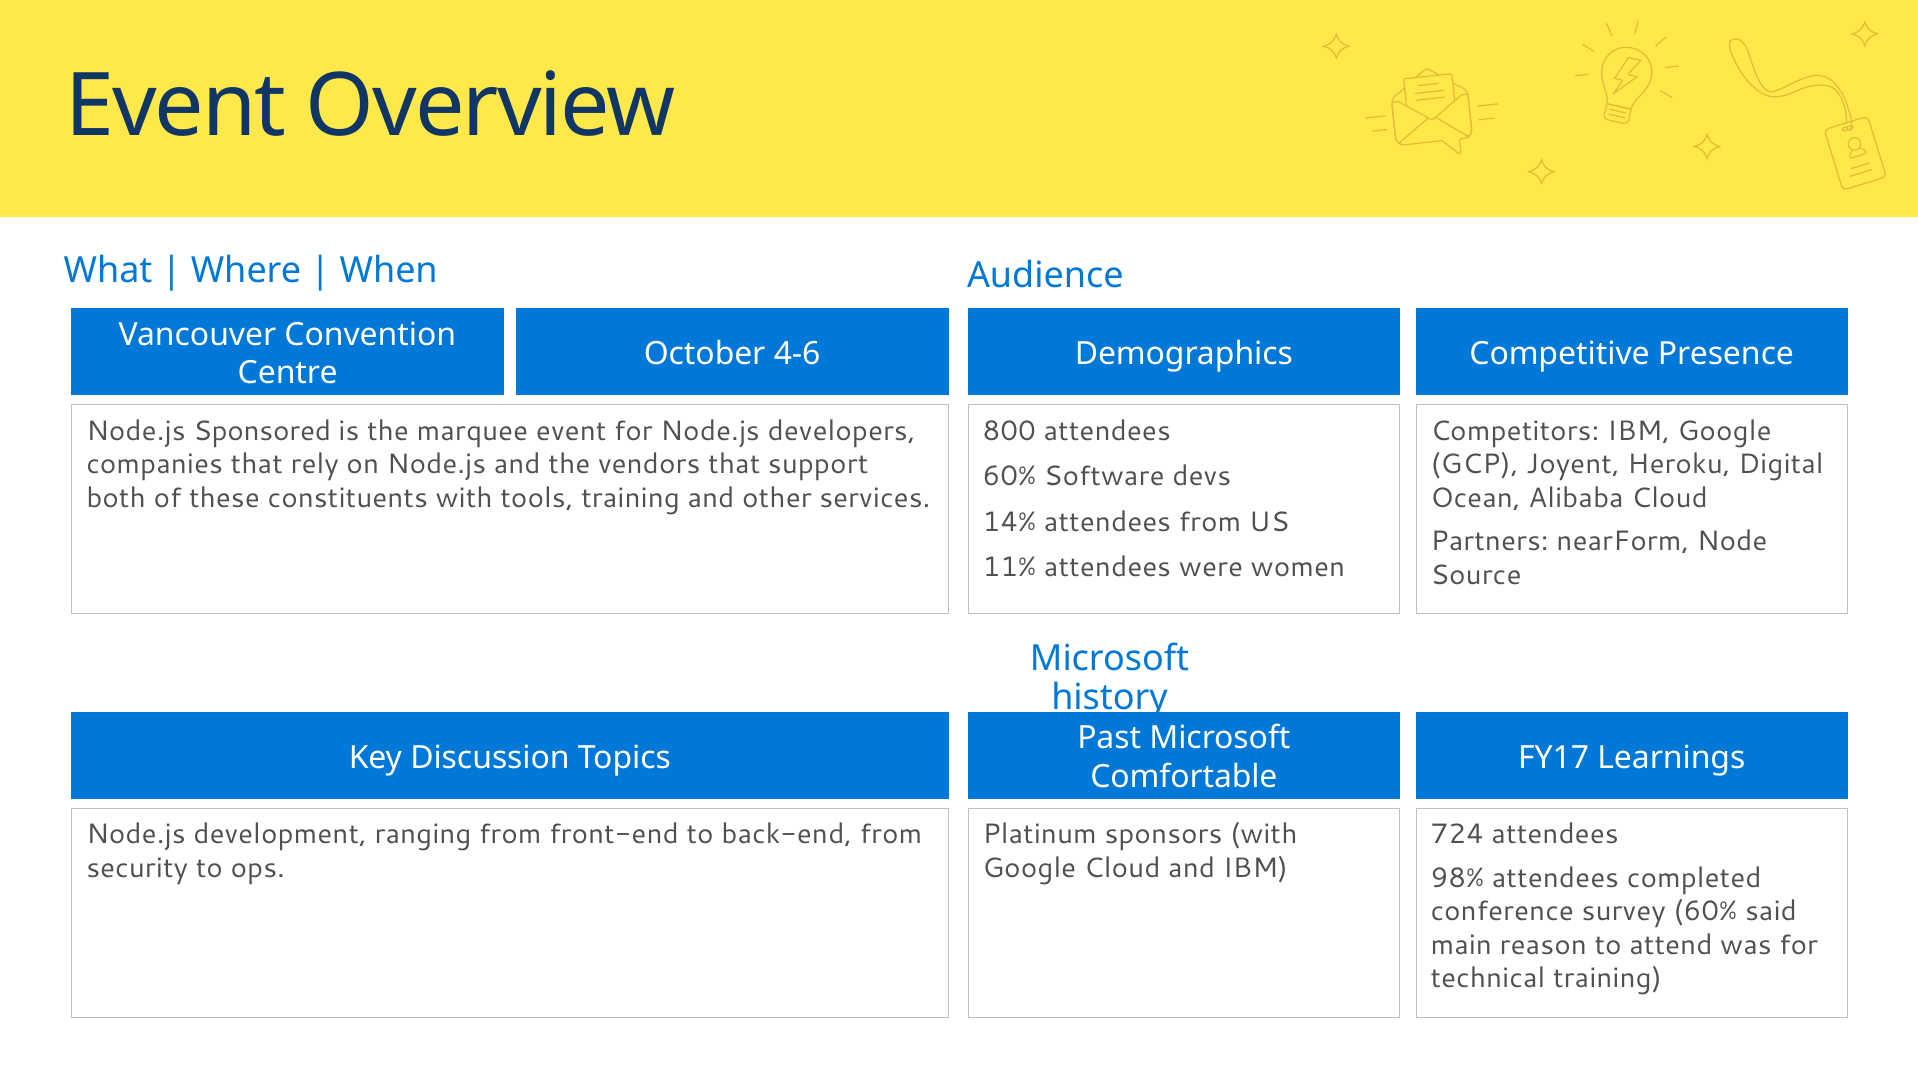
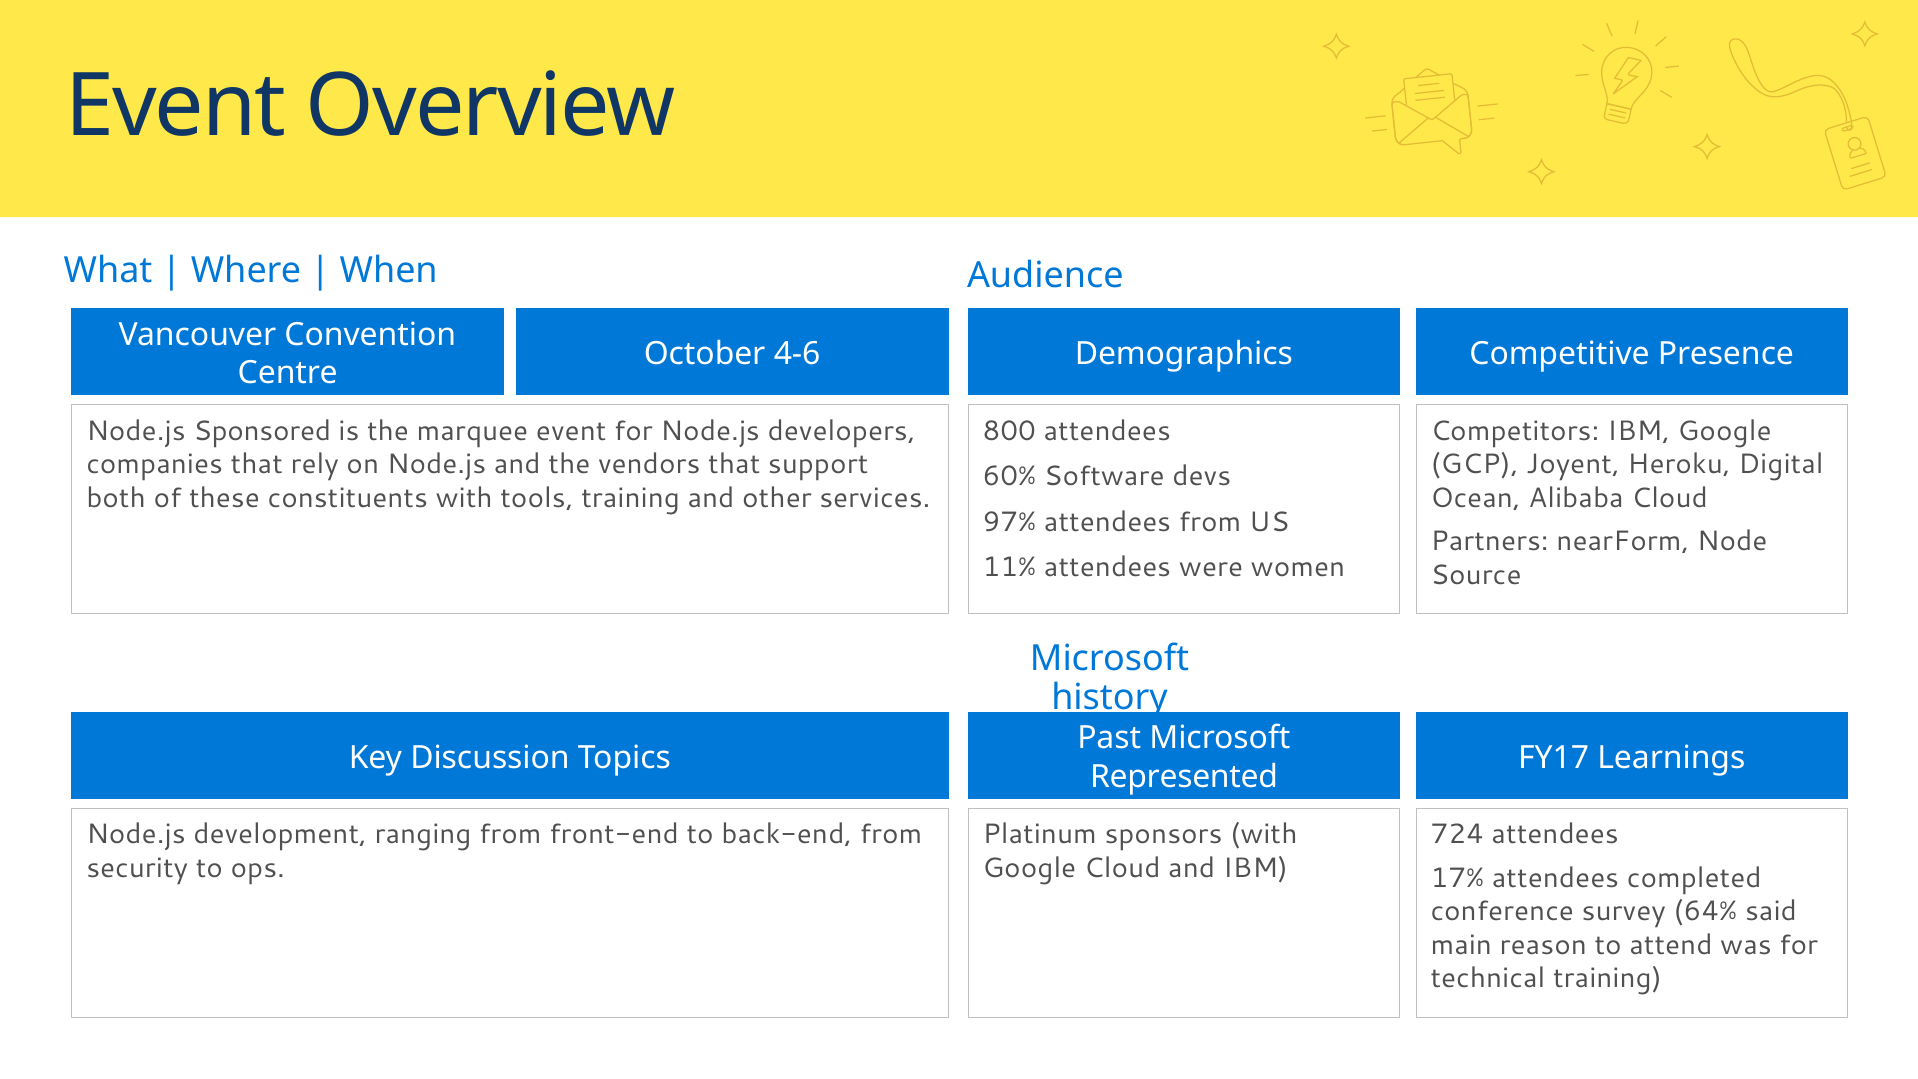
14%: 14% -> 97%
Comfortable: Comfortable -> Represented
98%: 98% -> 17%
survey 60%: 60% -> 64%
